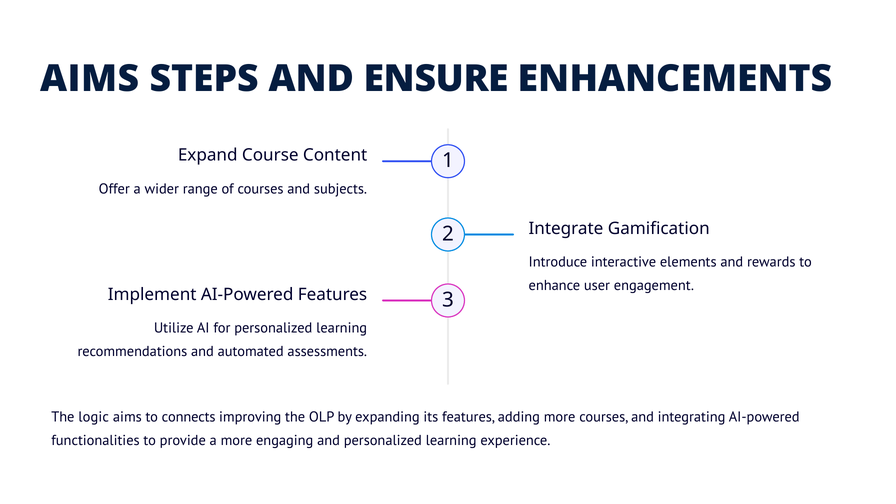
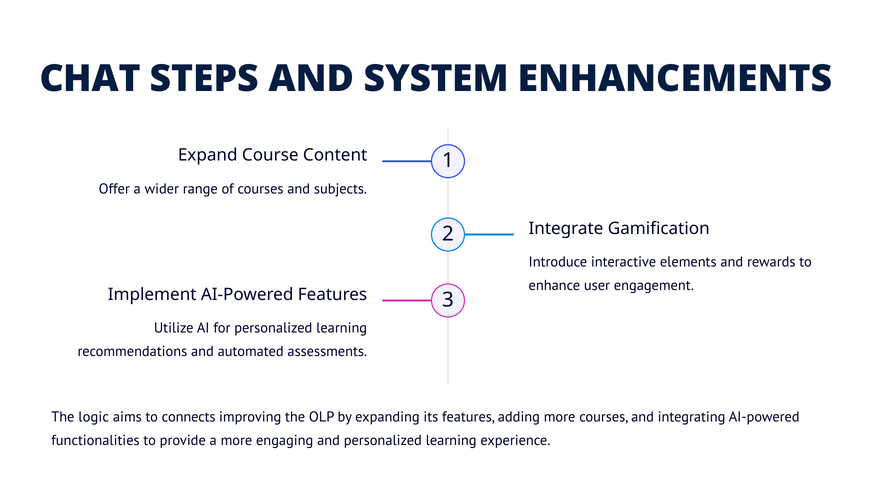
AIMS at (90, 79): AIMS -> CHAT
ENSURE: ENSURE -> SYSTEM
